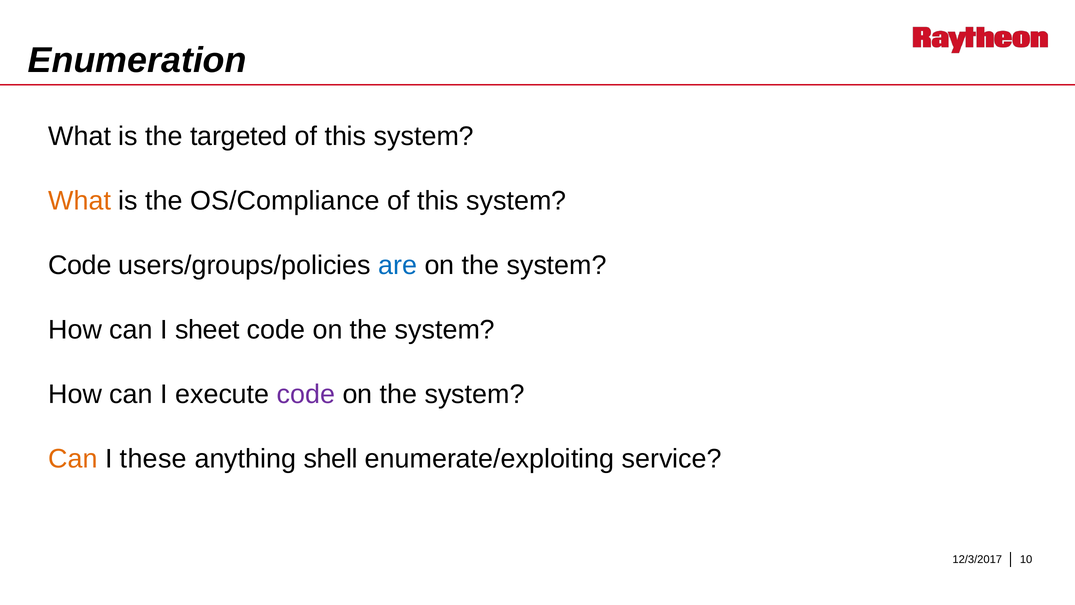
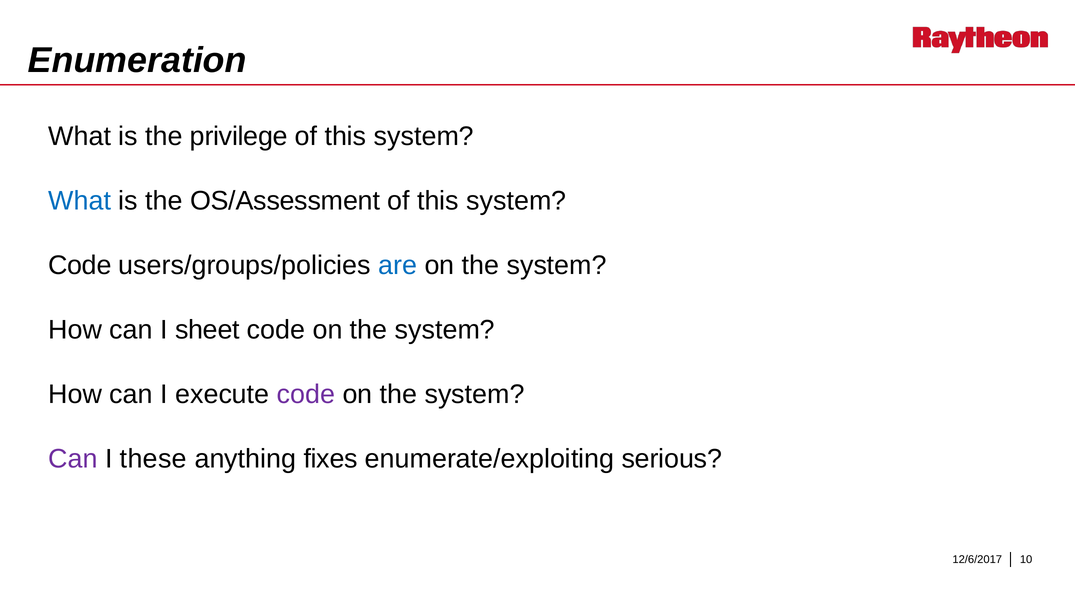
targeted: targeted -> privilege
What at (80, 201) colour: orange -> blue
OS/Compliance: OS/Compliance -> OS/Assessment
Can at (73, 459) colour: orange -> purple
shell: shell -> fixes
service: service -> serious
12/3/2017: 12/3/2017 -> 12/6/2017
